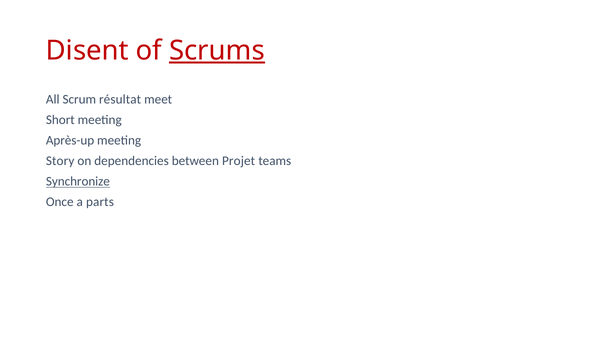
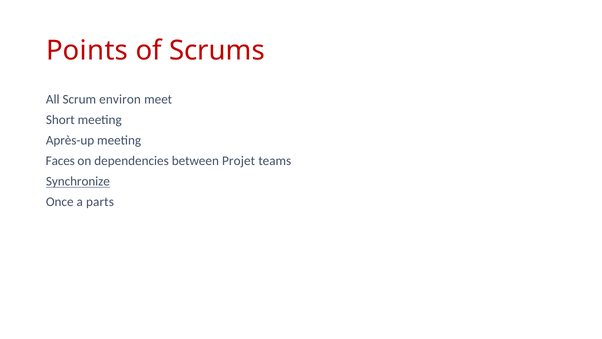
Disent: Disent -> Points
Scrums underline: present -> none
résultat: résultat -> environ
Story: Story -> Faces
